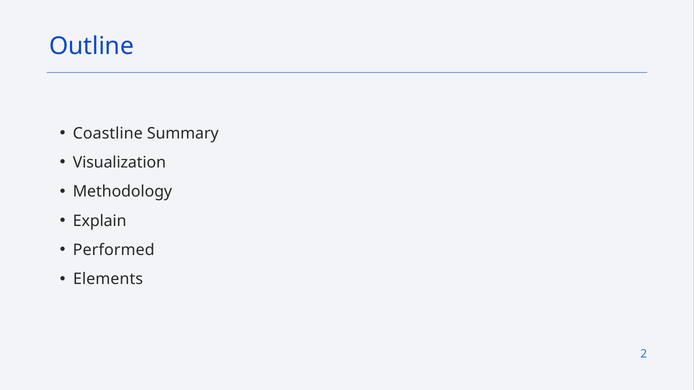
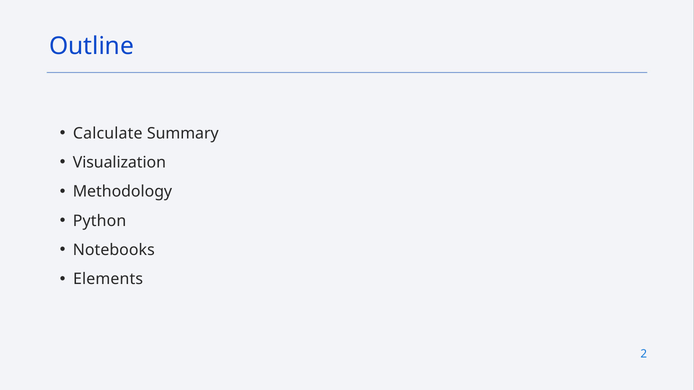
Coastline: Coastline -> Calculate
Explain: Explain -> Python
Performed: Performed -> Notebooks
